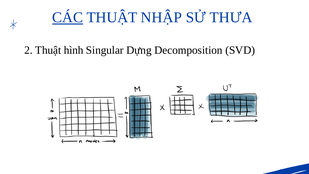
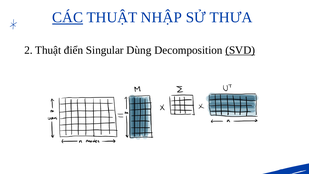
hình: hình -> điển
Dựng: Dựng -> Dùng
SVD underline: none -> present
